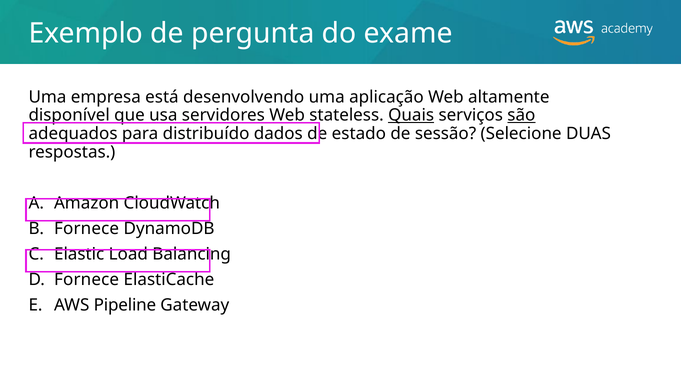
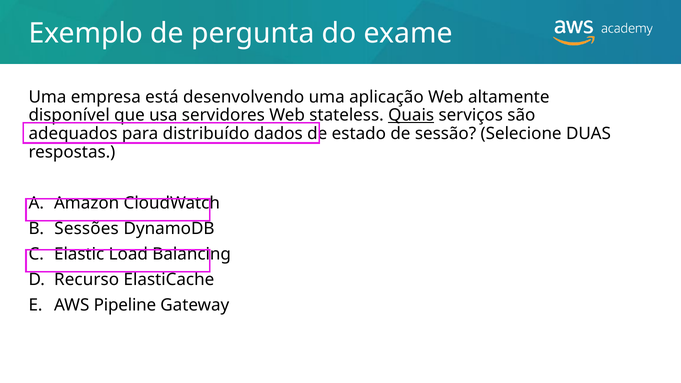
são underline: present -> none
Fornece at (87, 229): Fornece -> Sessões
Fornece at (87, 280): Fornece -> Recurso
